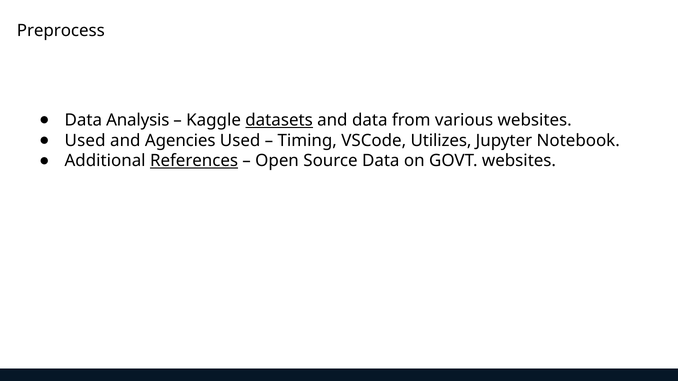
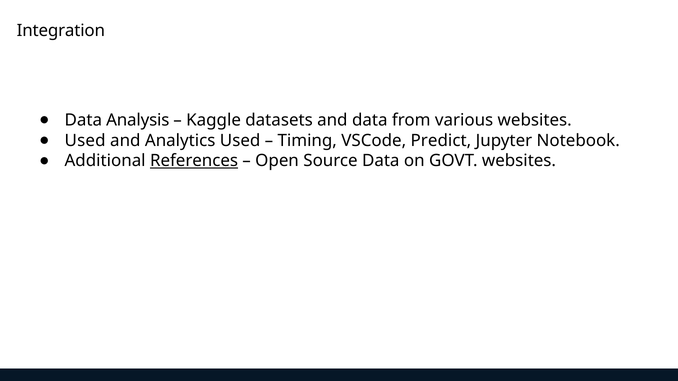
Preprocess: Preprocess -> Integration
datasets underline: present -> none
Agencies: Agencies -> Analytics
Utilizes: Utilizes -> Predict
